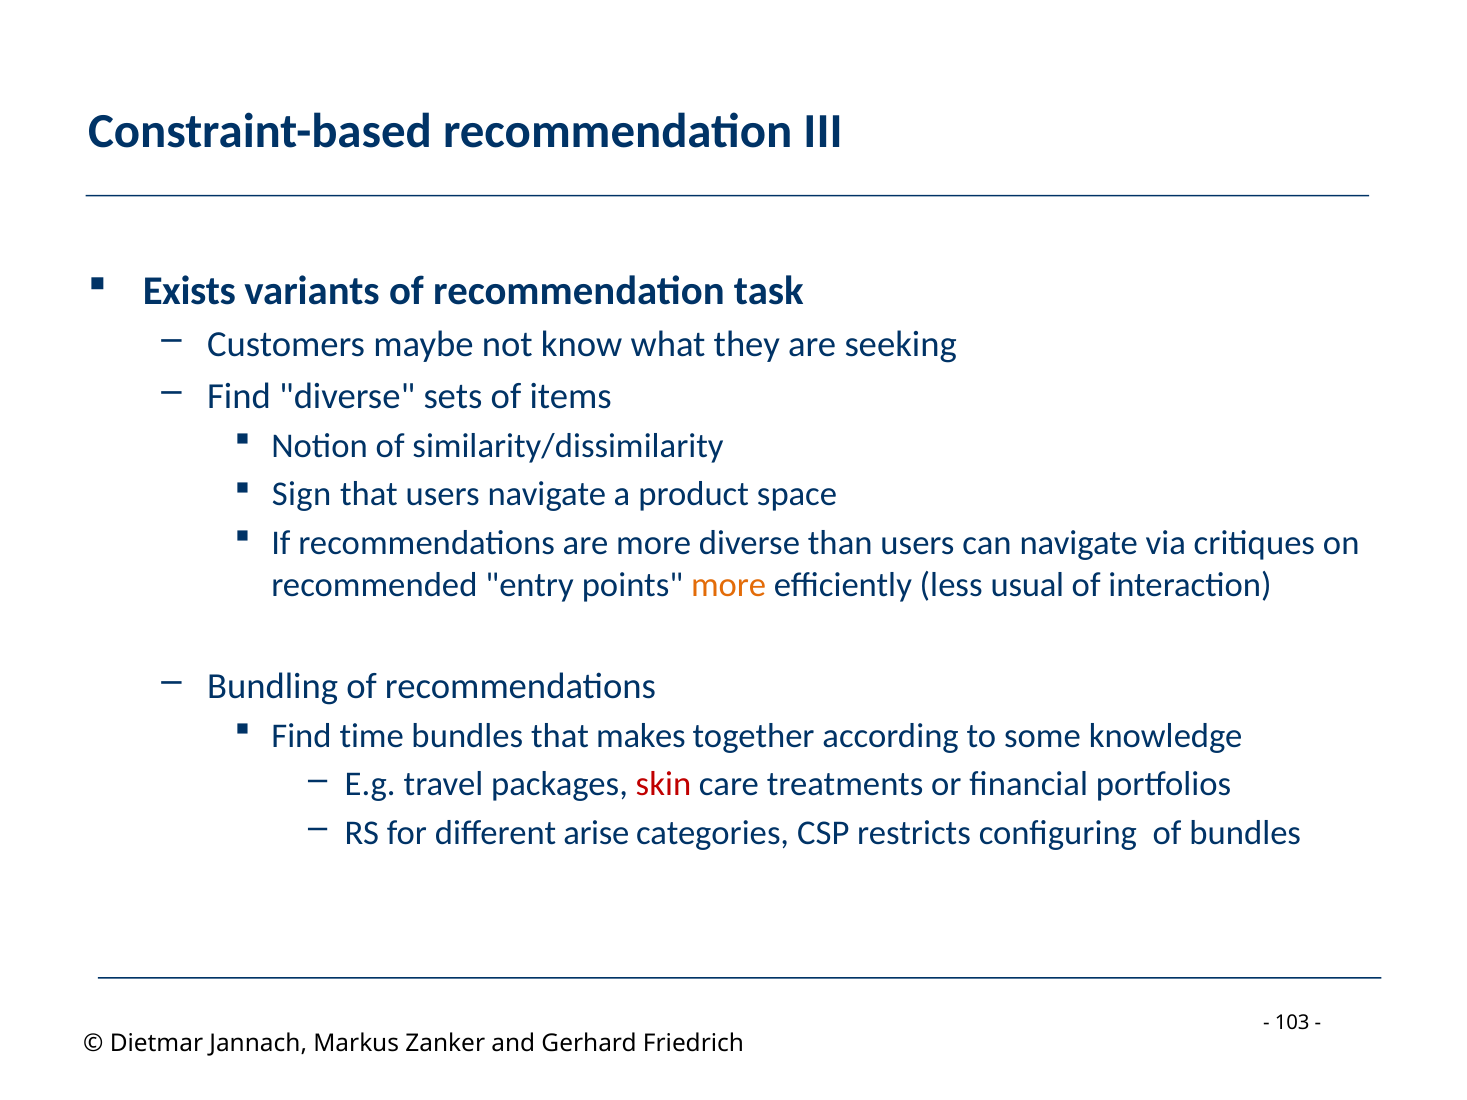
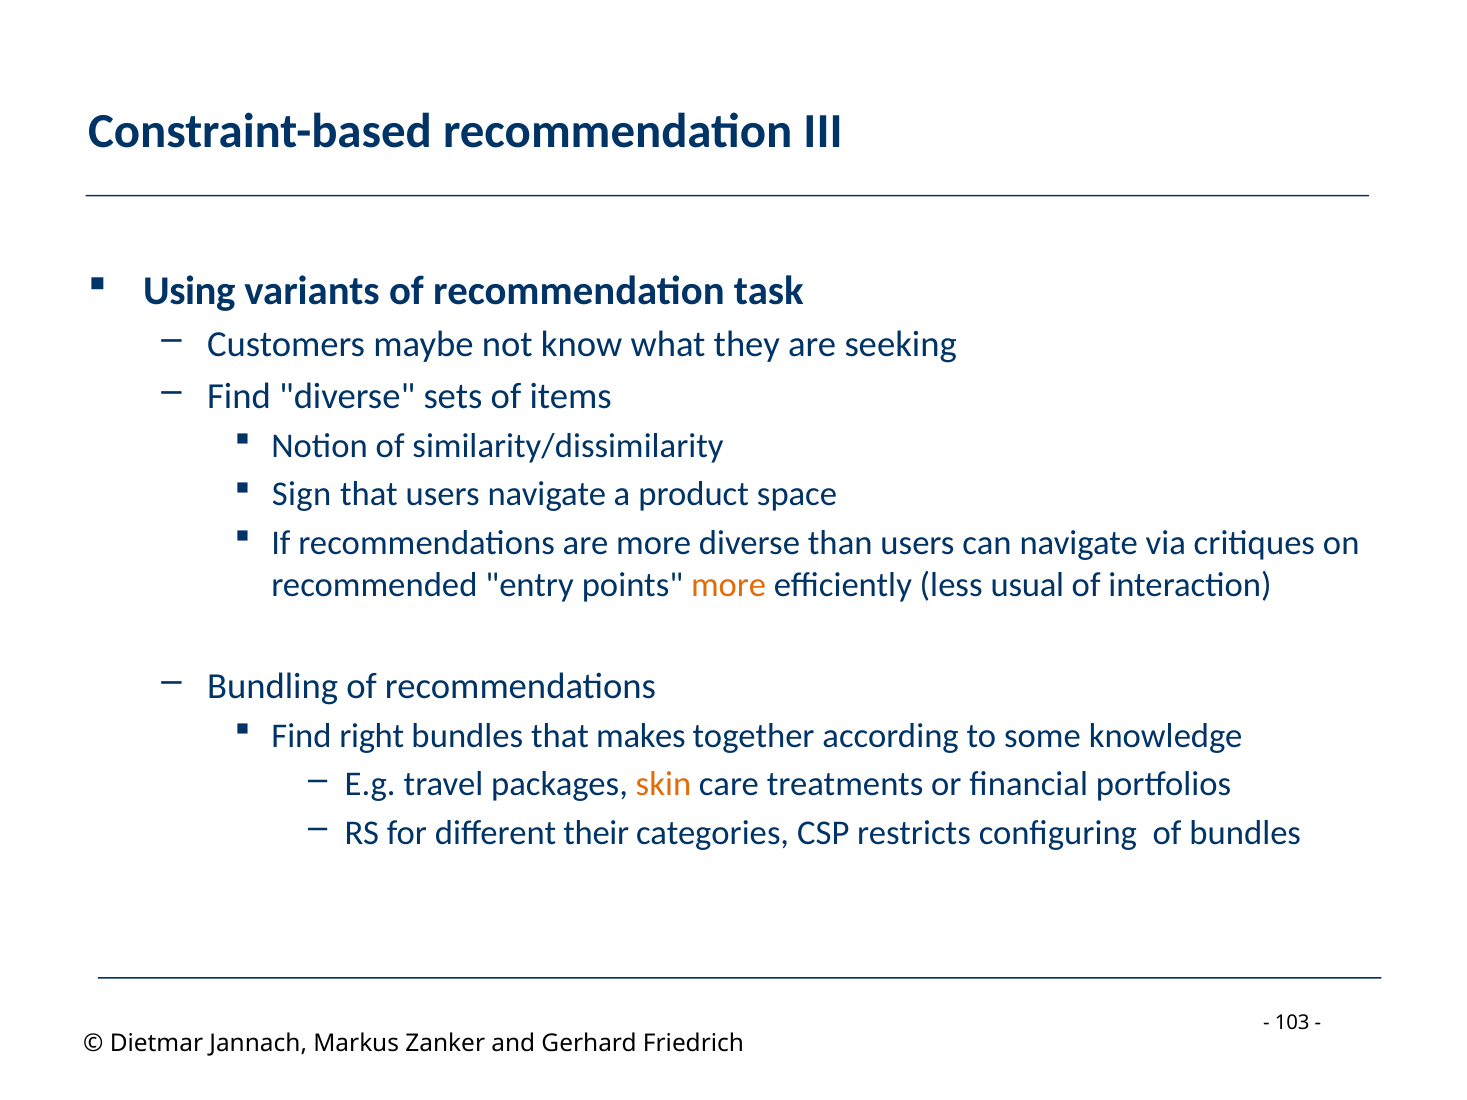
Exists: Exists -> Using
time: time -> right
skin colour: red -> orange
arise: arise -> their
